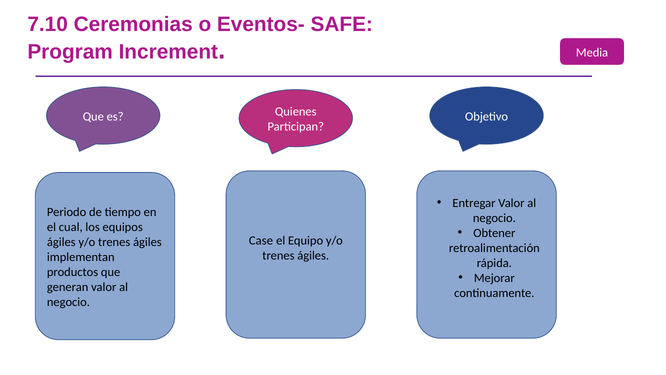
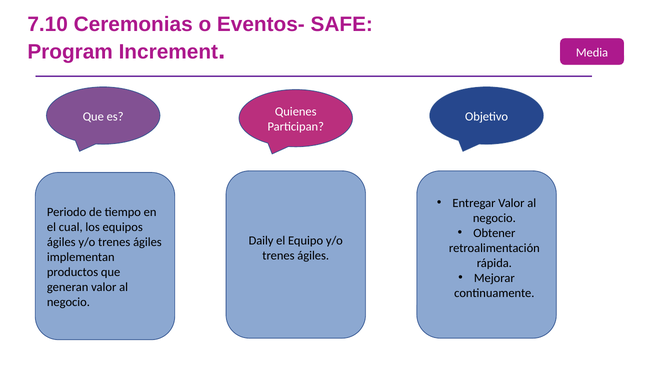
Case: Case -> Daily
